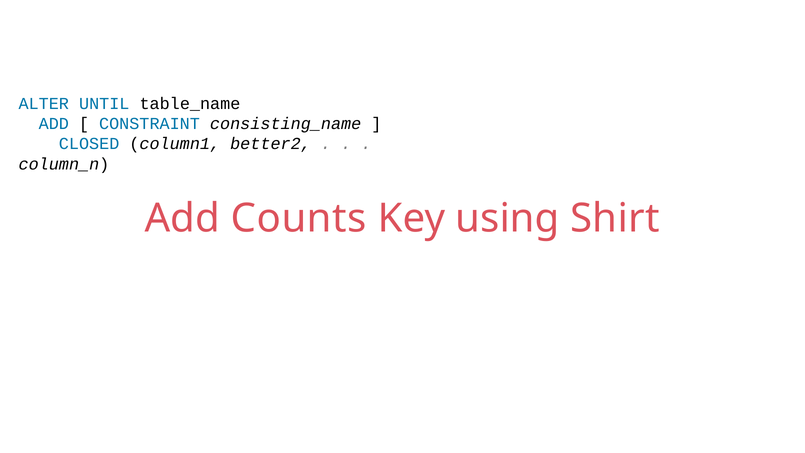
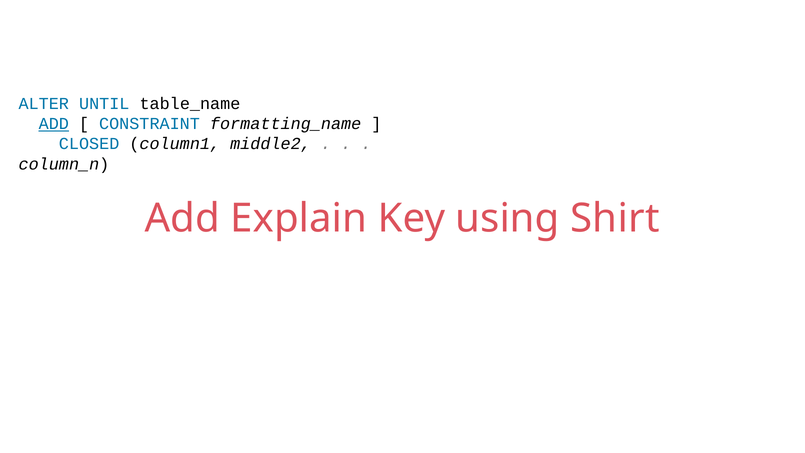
ADD at (54, 124) underline: none -> present
consisting_name: consisting_name -> formatting_name
better2: better2 -> middle2
Counts: Counts -> Explain
